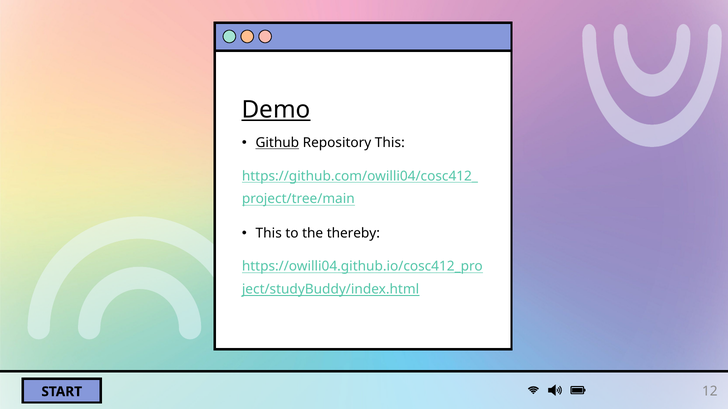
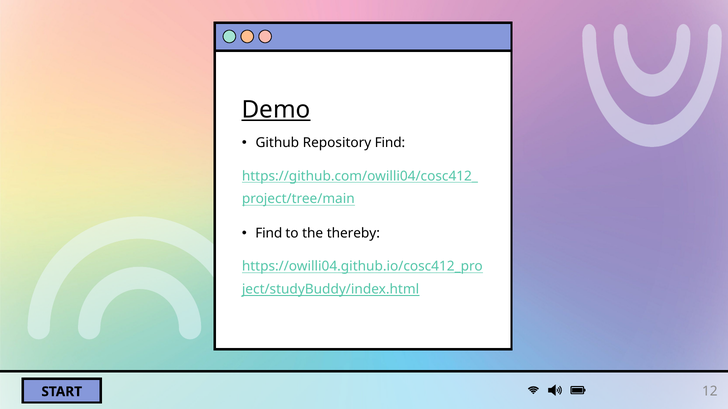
Github underline: present -> none
Repository This: This -> Find
This at (269, 234): This -> Find
